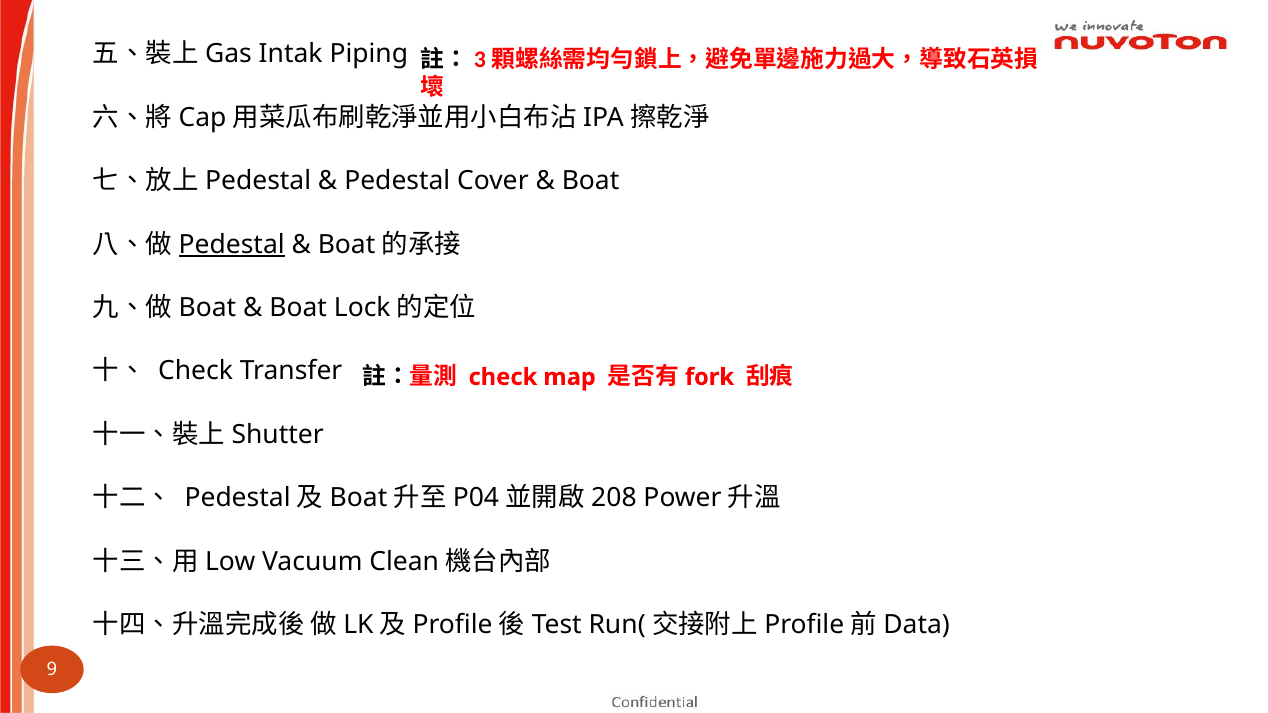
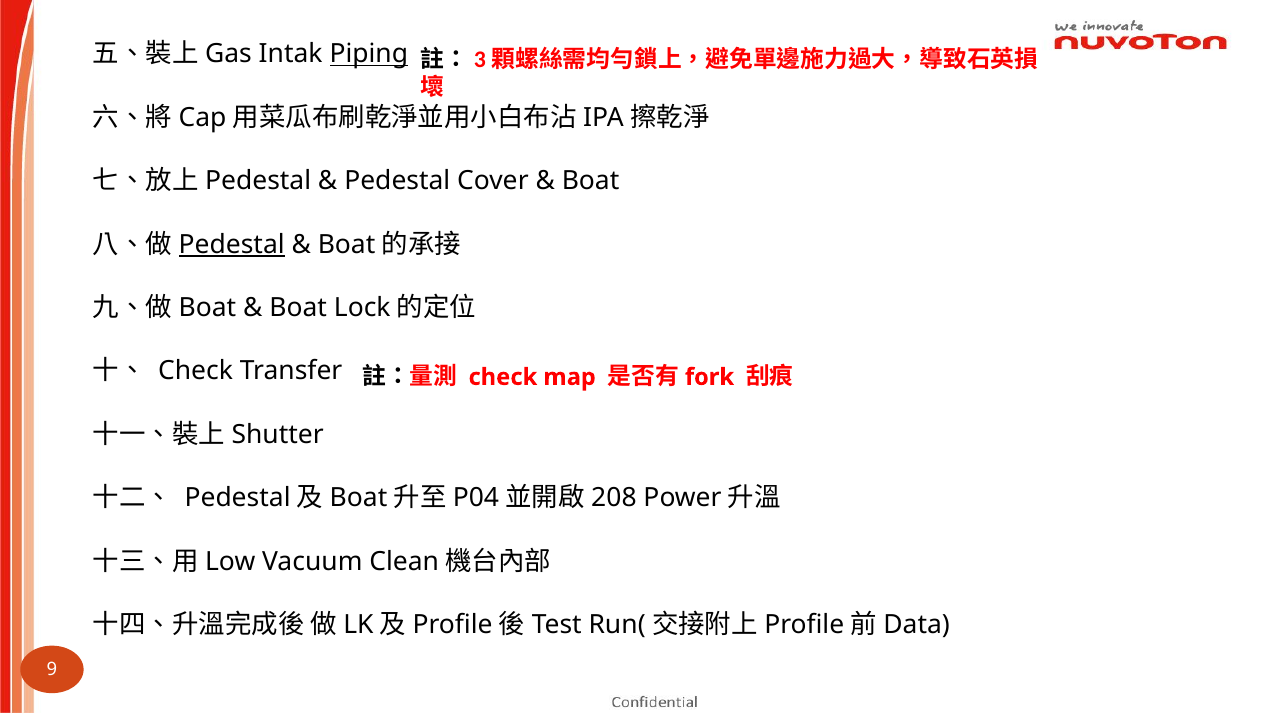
Piping underline: none -> present
